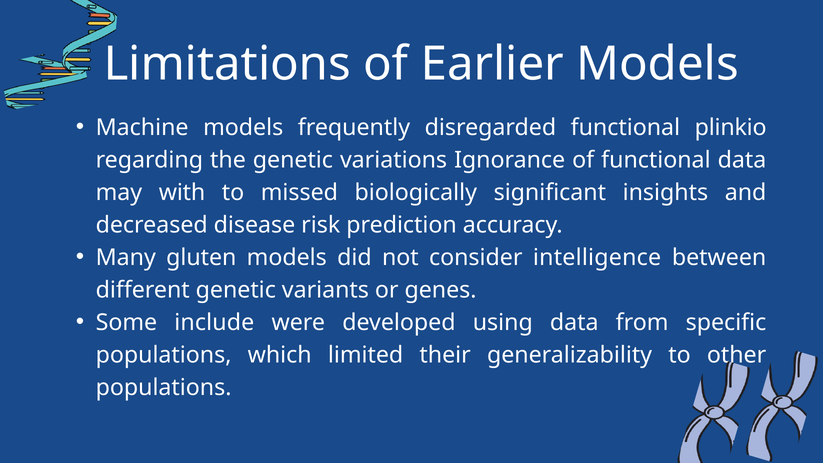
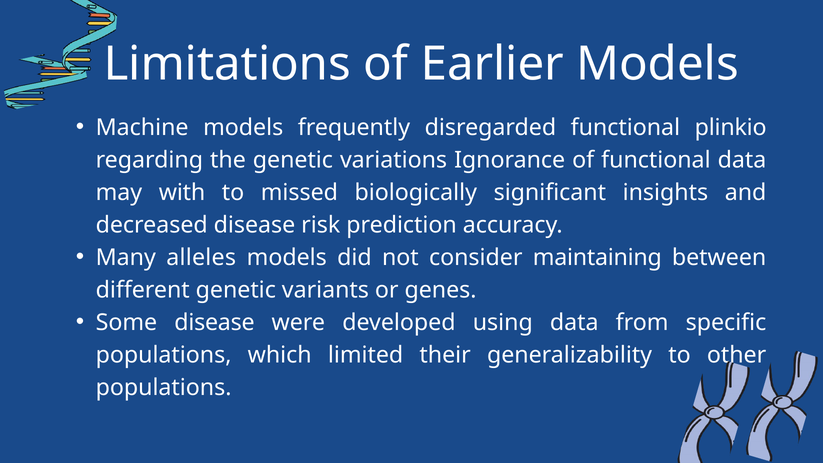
gluten: gluten -> alleles
intelligence: intelligence -> maintaining
Some include: include -> disease
